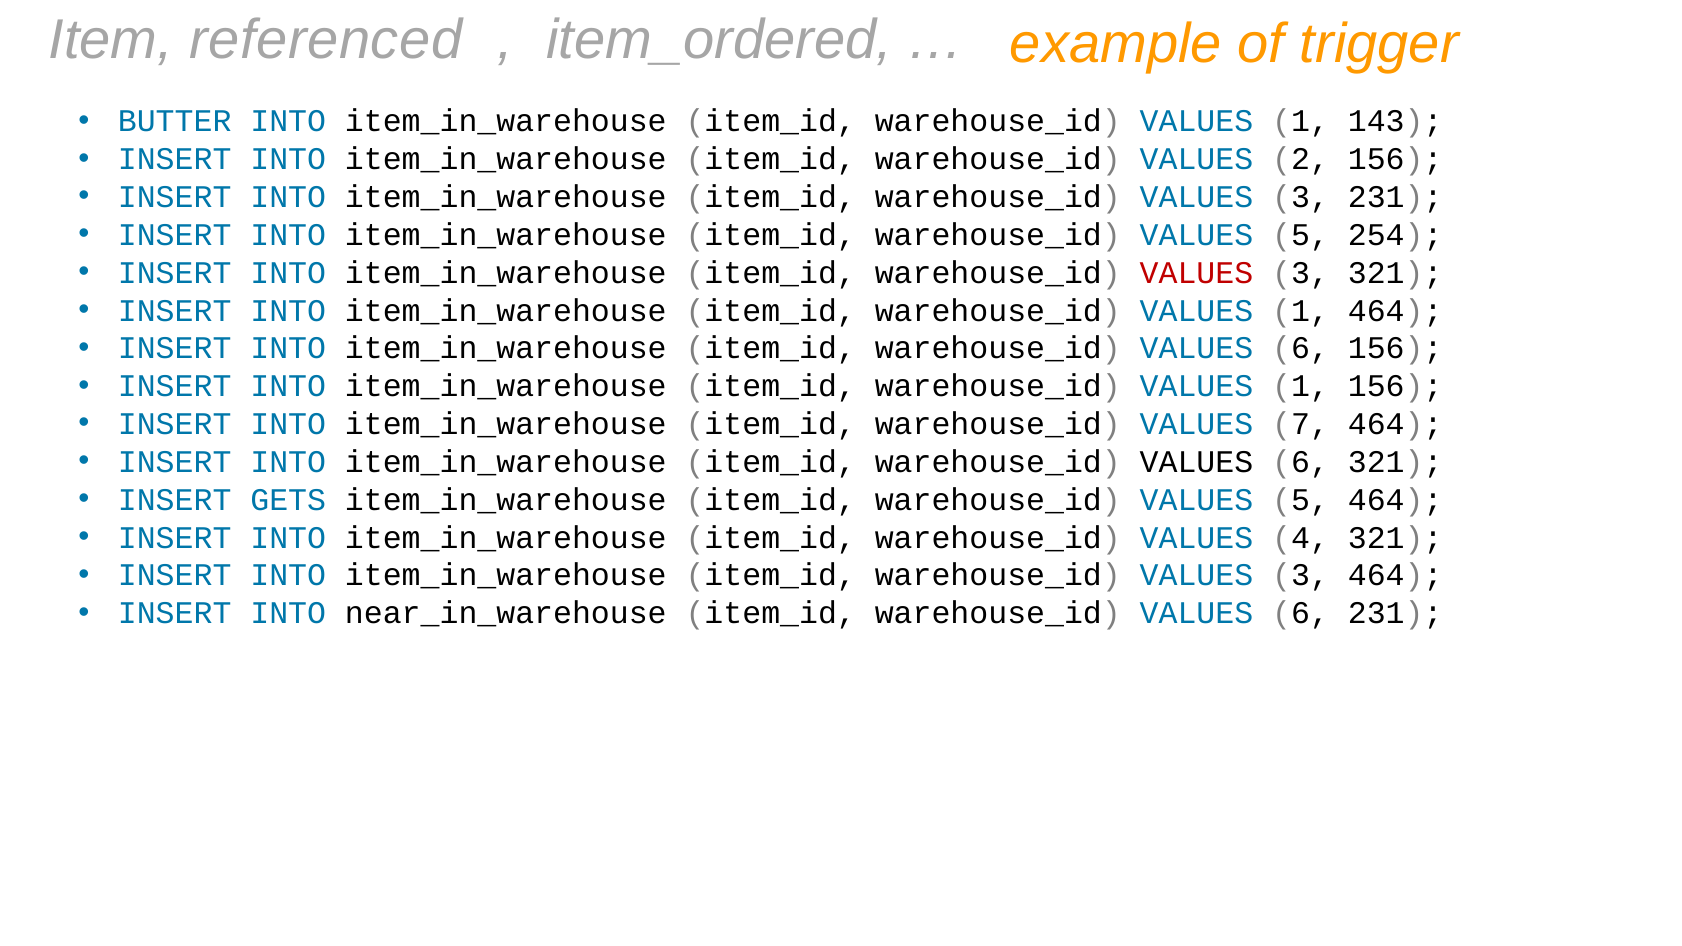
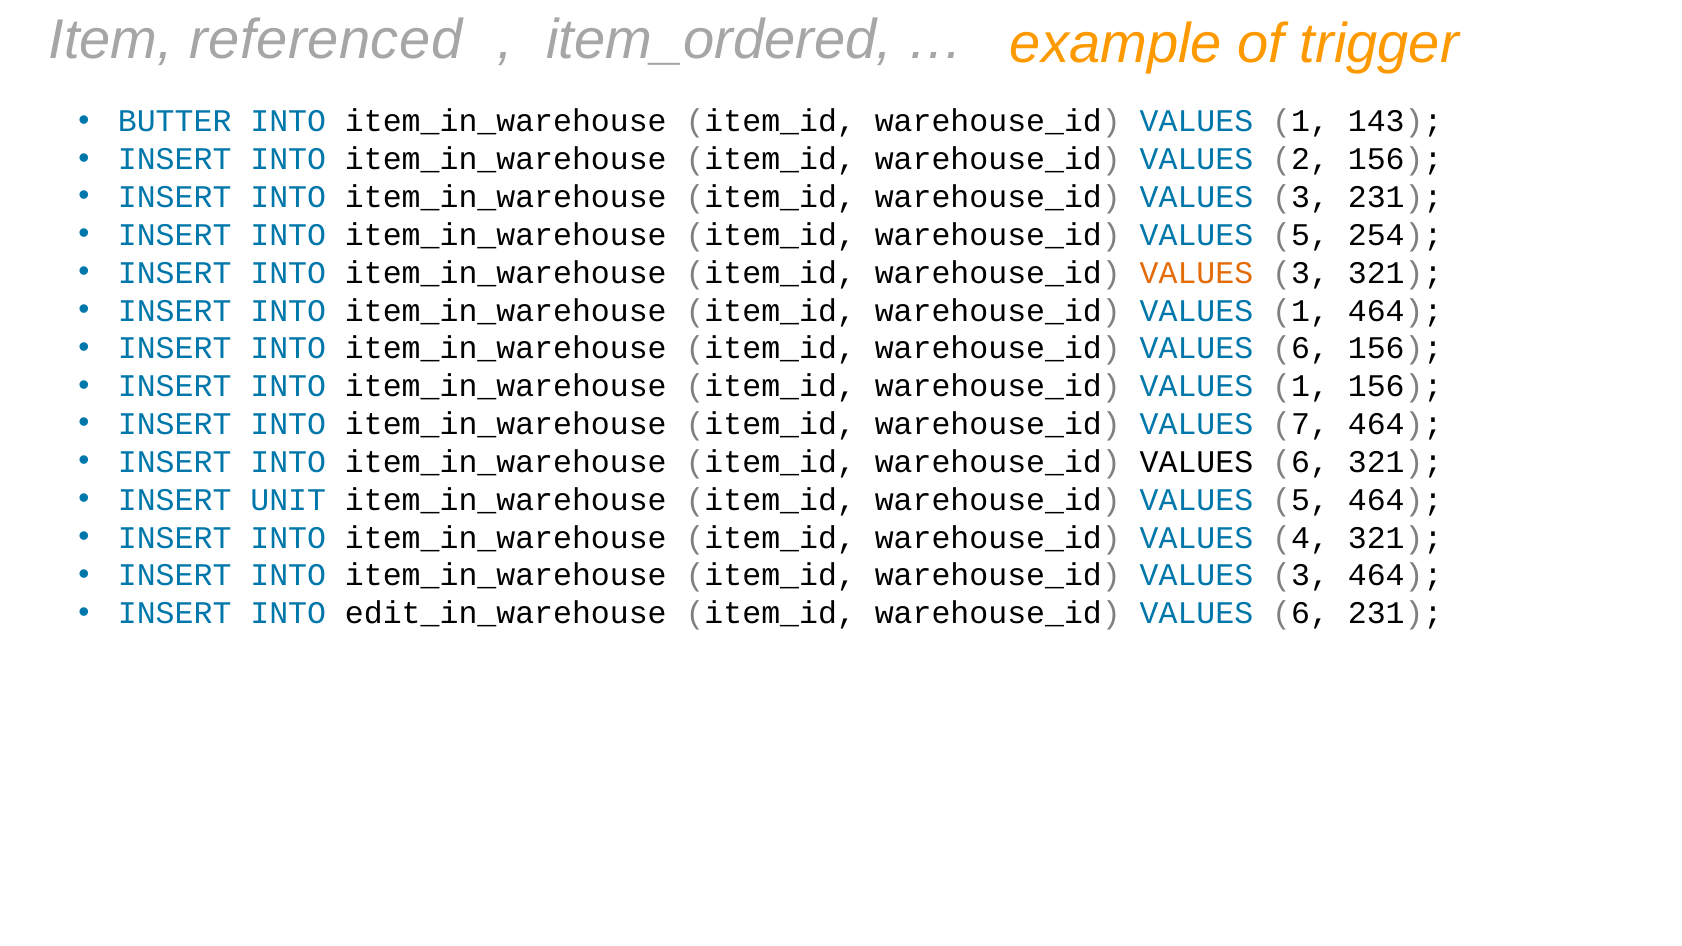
VALUES at (1196, 273) colour: red -> orange
GETS: GETS -> UNIT
near_in_warehouse: near_in_warehouse -> edit_in_warehouse
